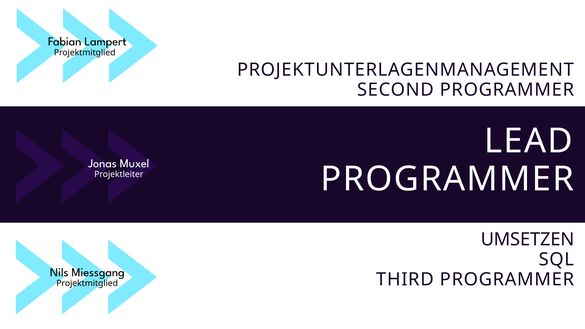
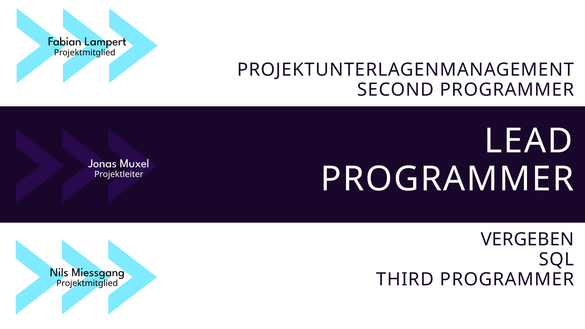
UMSETZEN: UMSETZEN -> VERGEBEN
